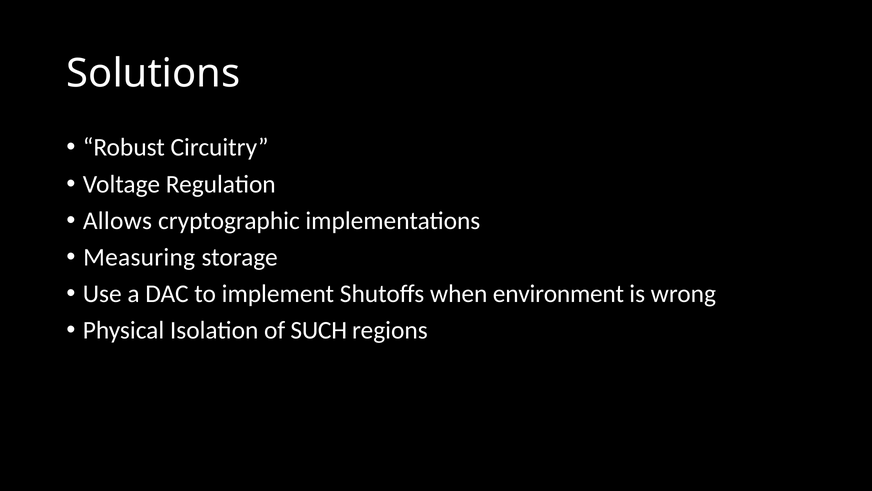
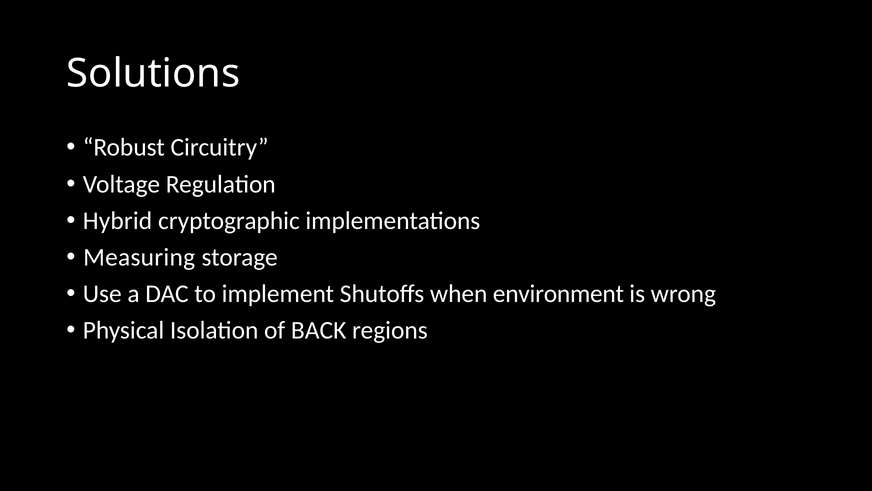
Allows: Allows -> Hybrid
SUCH: SUCH -> BACK
